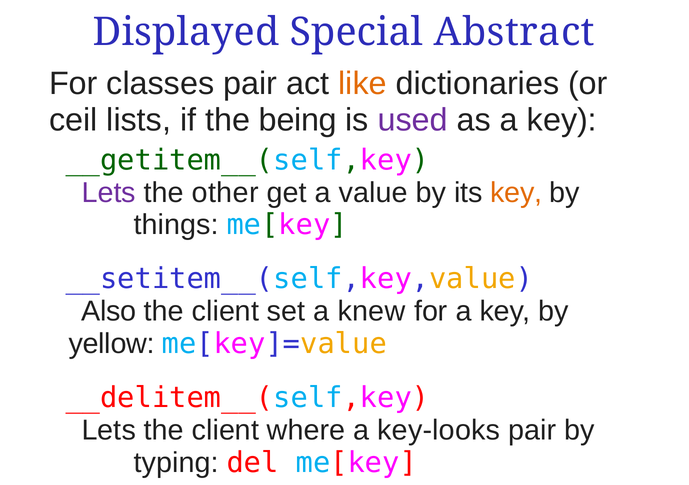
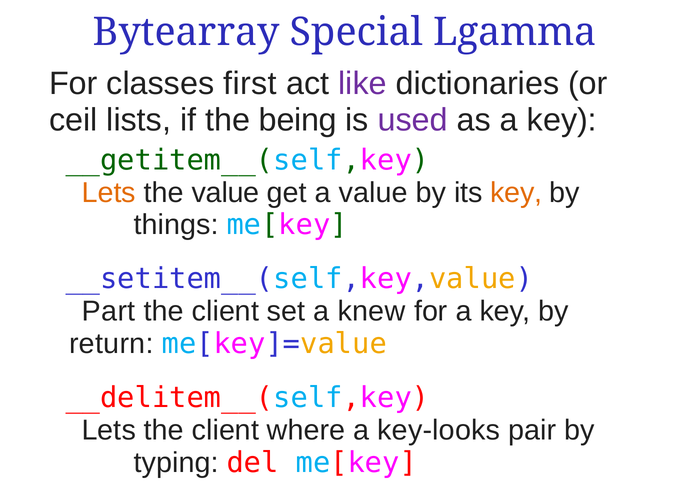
Displayed: Displayed -> Bytearray
Abstract: Abstract -> Lgamma
classes pair: pair -> first
like colour: orange -> purple
Lets at (109, 193) colour: purple -> orange
the other: other -> value
Also: Also -> Part
yellow: yellow -> return
